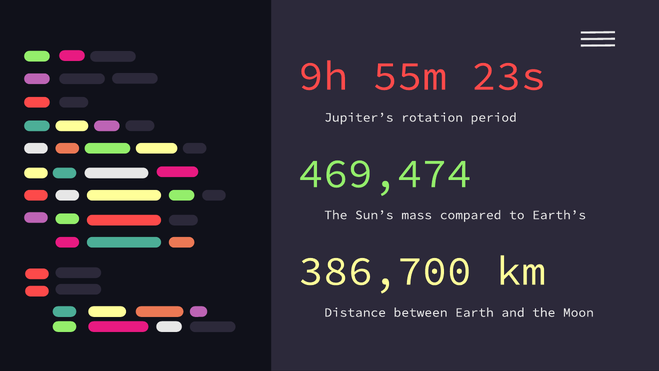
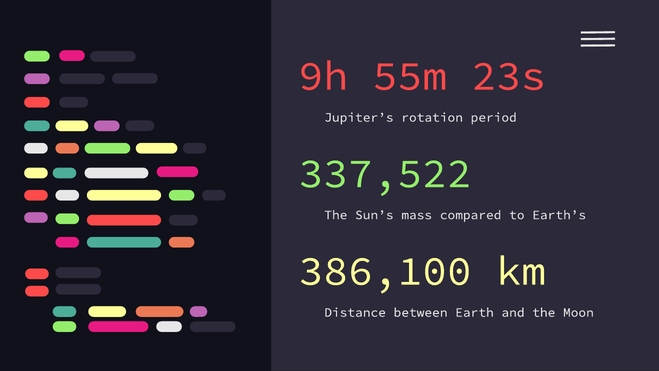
469,474: 469,474 -> 337,522
386,700: 386,700 -> 386,100
